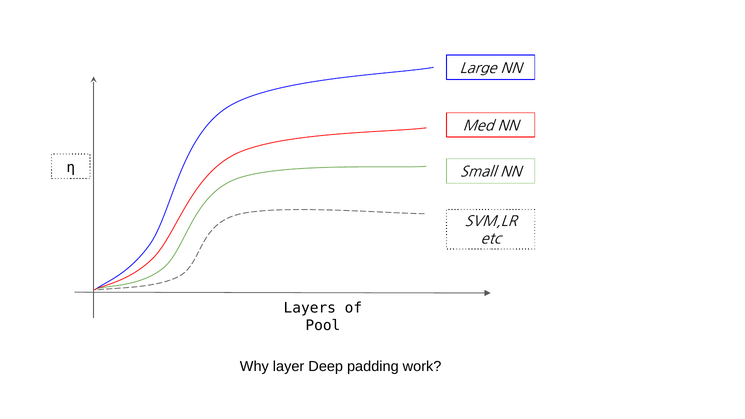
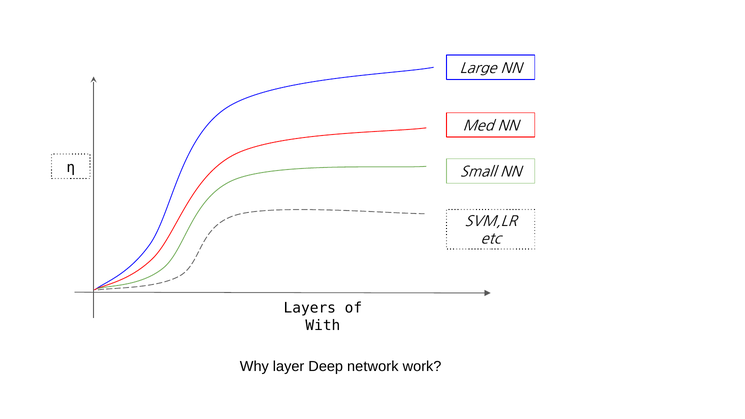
Pool: Pool -> With
padding: padding -> network
